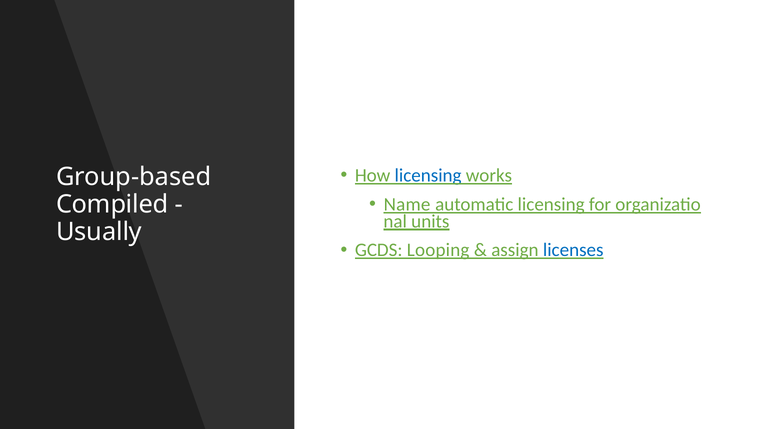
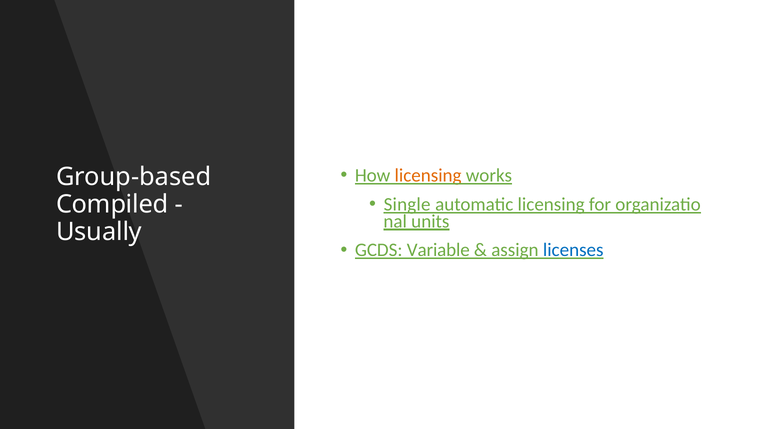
licensing at (428, 175) colour: blue -> orange
Name: Name -> Single
Looping: Looping -> Variable
